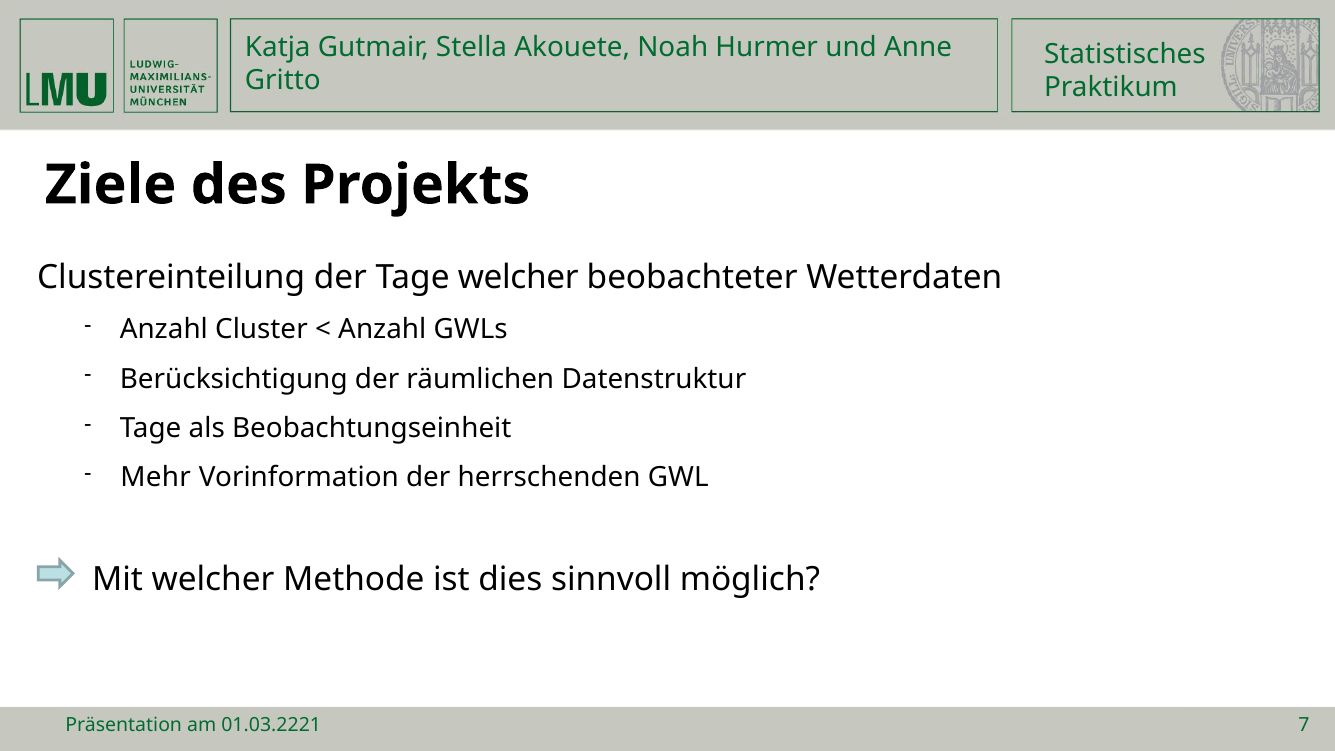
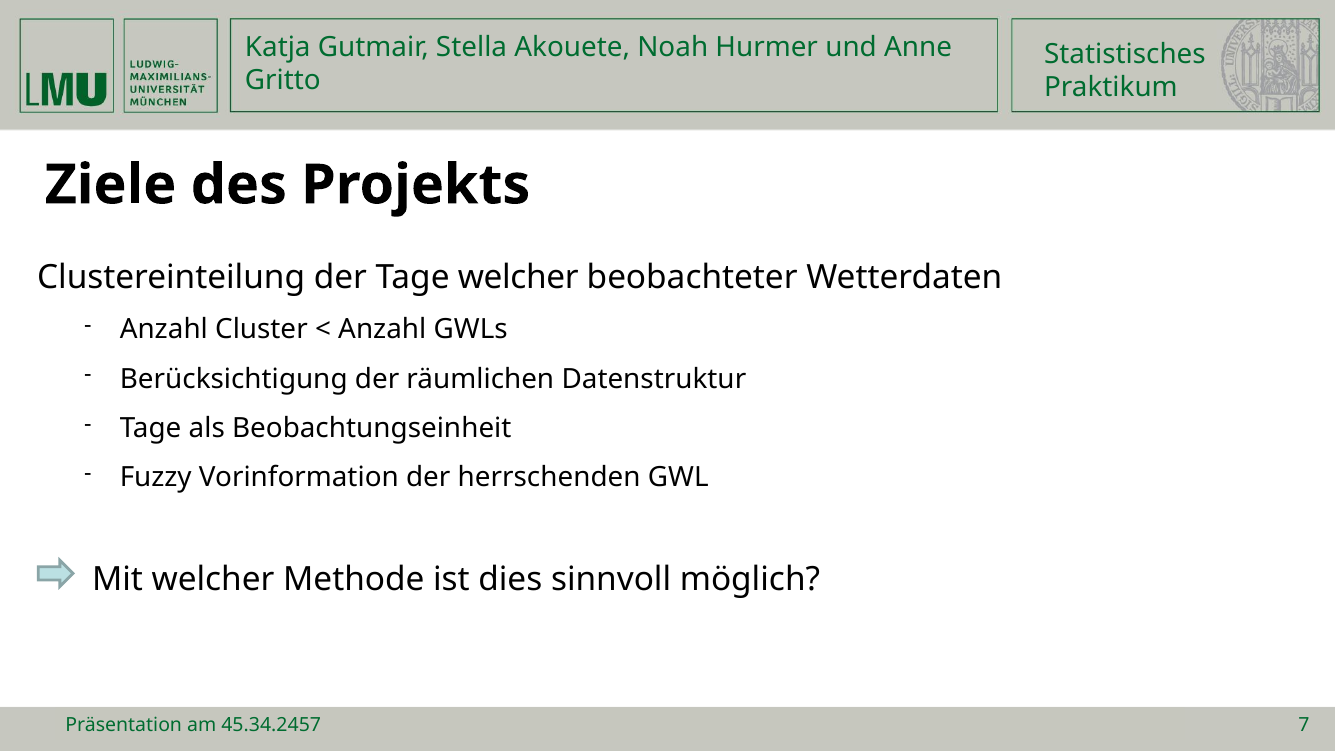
Mehr: Mehr -> Fuzzy
01.03.2221: 01.03.2221 -> 45.34.2457
